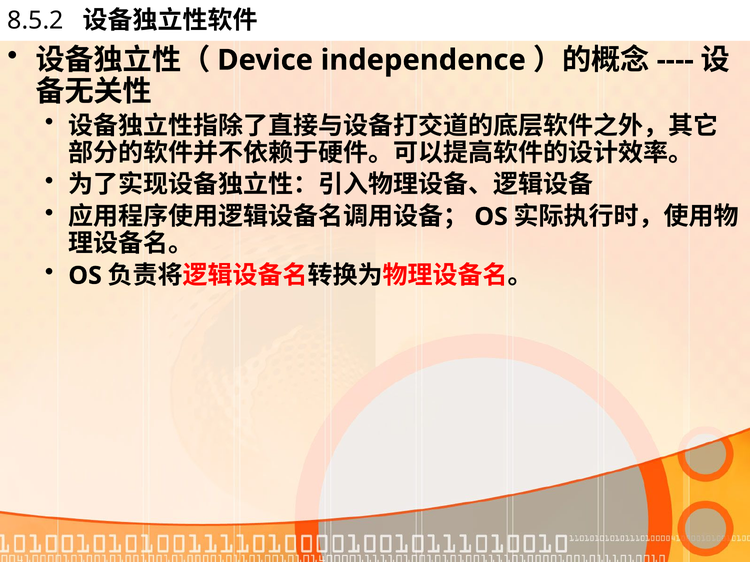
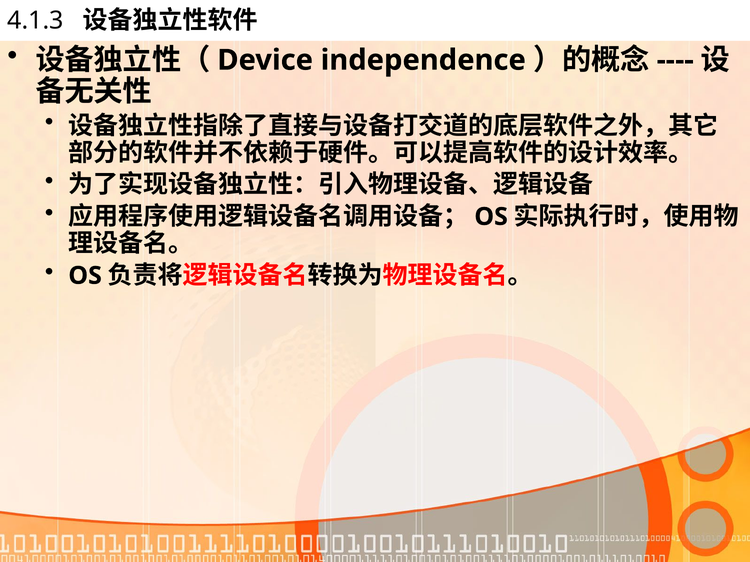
8.5.2: 8.5.2 -> 4.1.3
